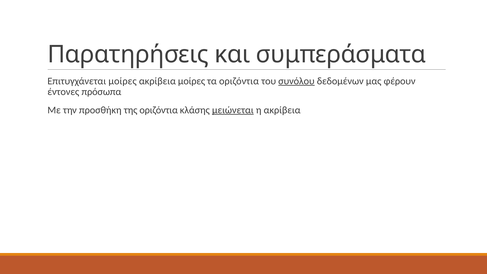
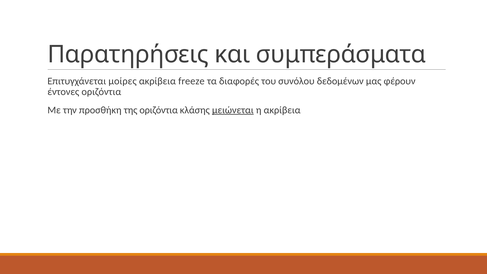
ακρίβεια μοίρες: μοίρες -> freeze
τα οριζόντια: οριζόντια -> διαφορές
συνόλου underline: present -> none
έντονες πρόσωπα: πρόσωπα -> οριζόντια
